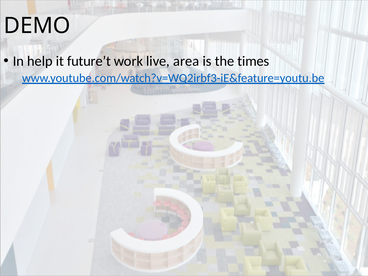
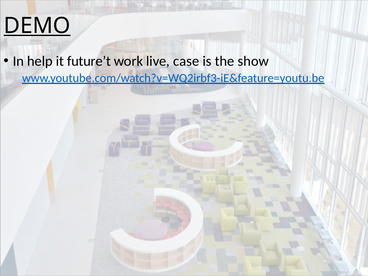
DEMO underline: none -> present
area: area -> case
times: times -> show
